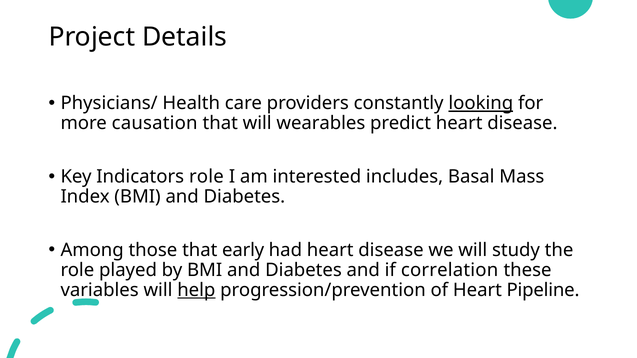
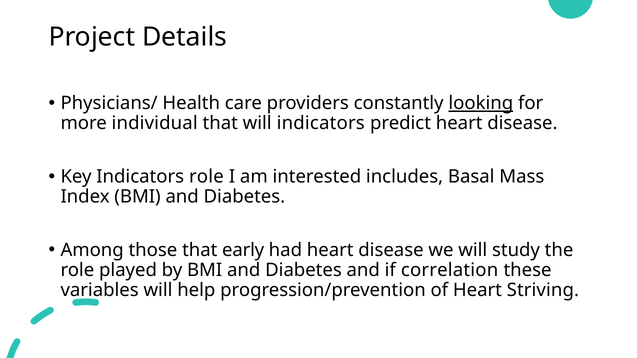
causation: causation -> individual
will wearables: wearables -> indicators
help underline: present -> none
Pipeline: Pipeline -> Striving
